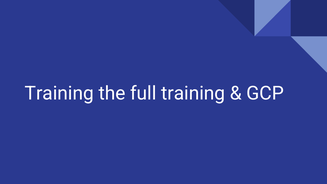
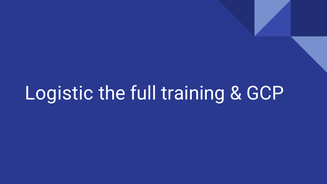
Training at (59, 93): Training -> Logistic
